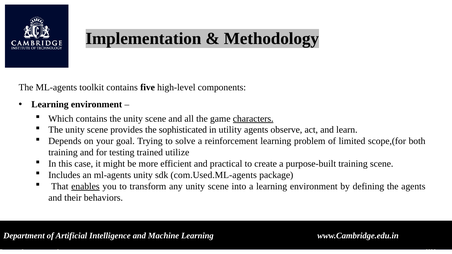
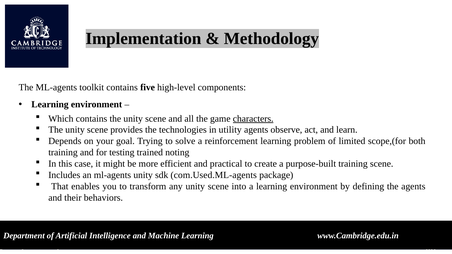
sophisticated: sophisticated -> technologies
utilize: utilize -> noting
enables underline: present -> none
